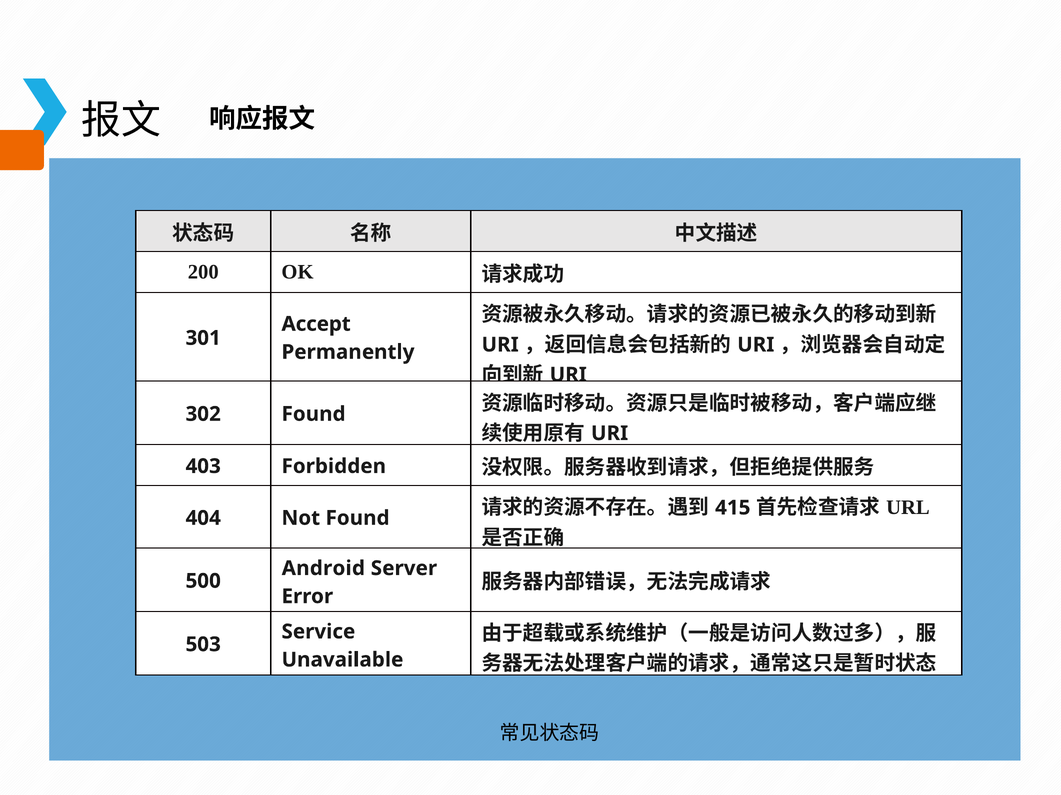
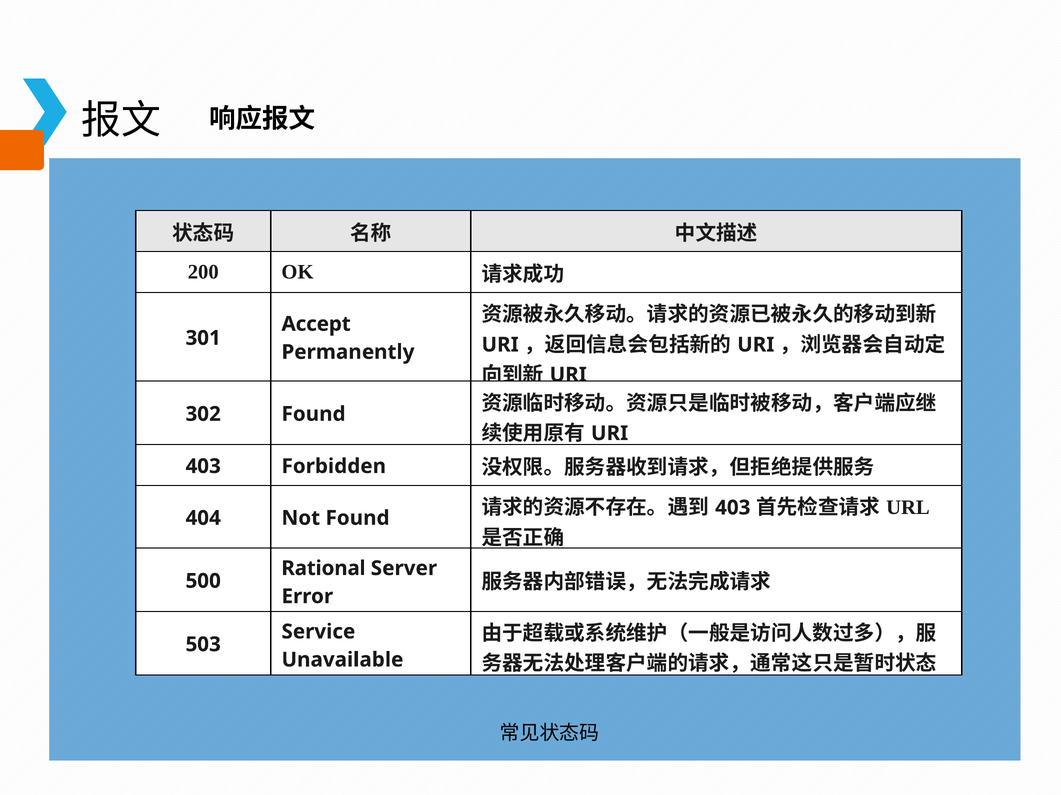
415 at (733, 508): 415 -> 403
Android: Android -> Rational
